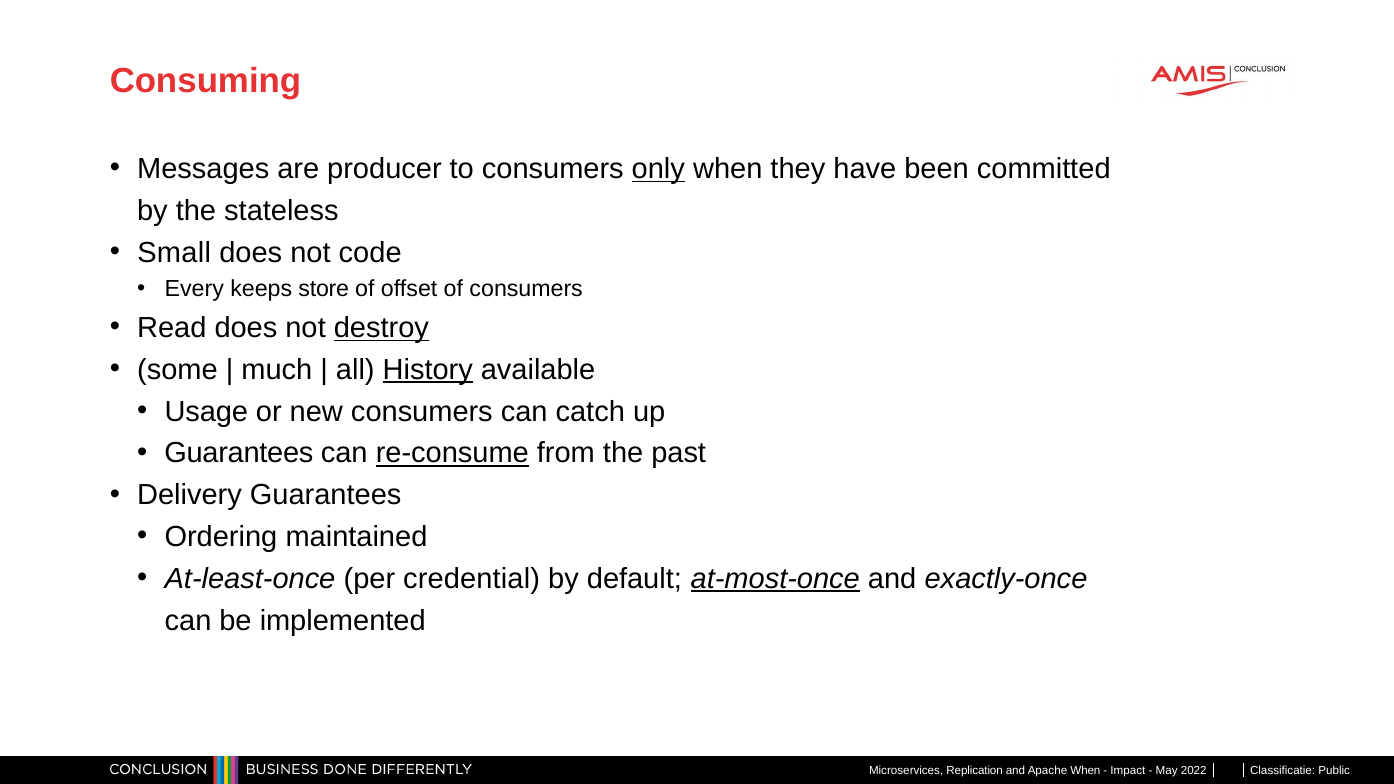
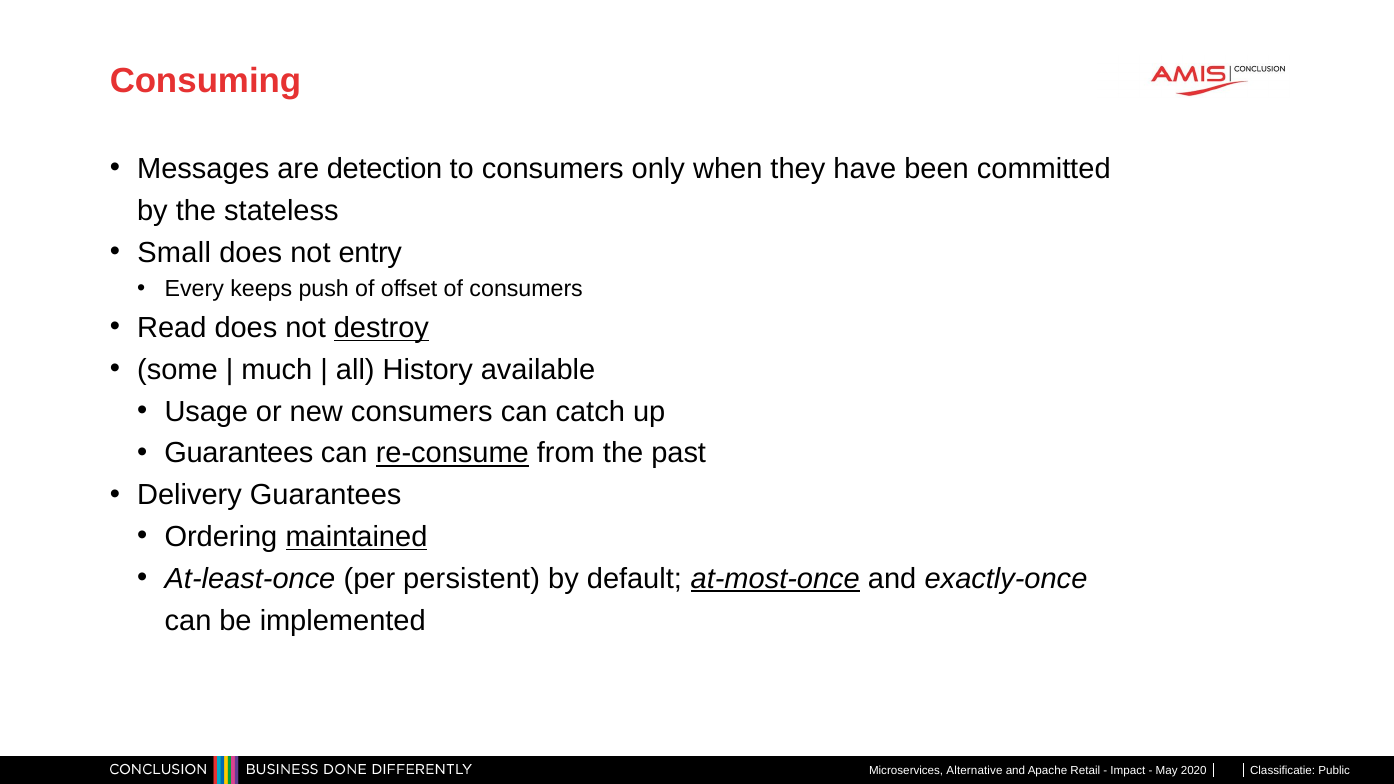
producer: producer -> detection
only underline: present -> none
code: code -> entry
store: store -> push
History underline: present -> none
maintained underline: none -> present
credential: credential -> persistent
Replication: Replication -> Alternative
Apache When: When -> Retail
2022: 2022 -> 2020
